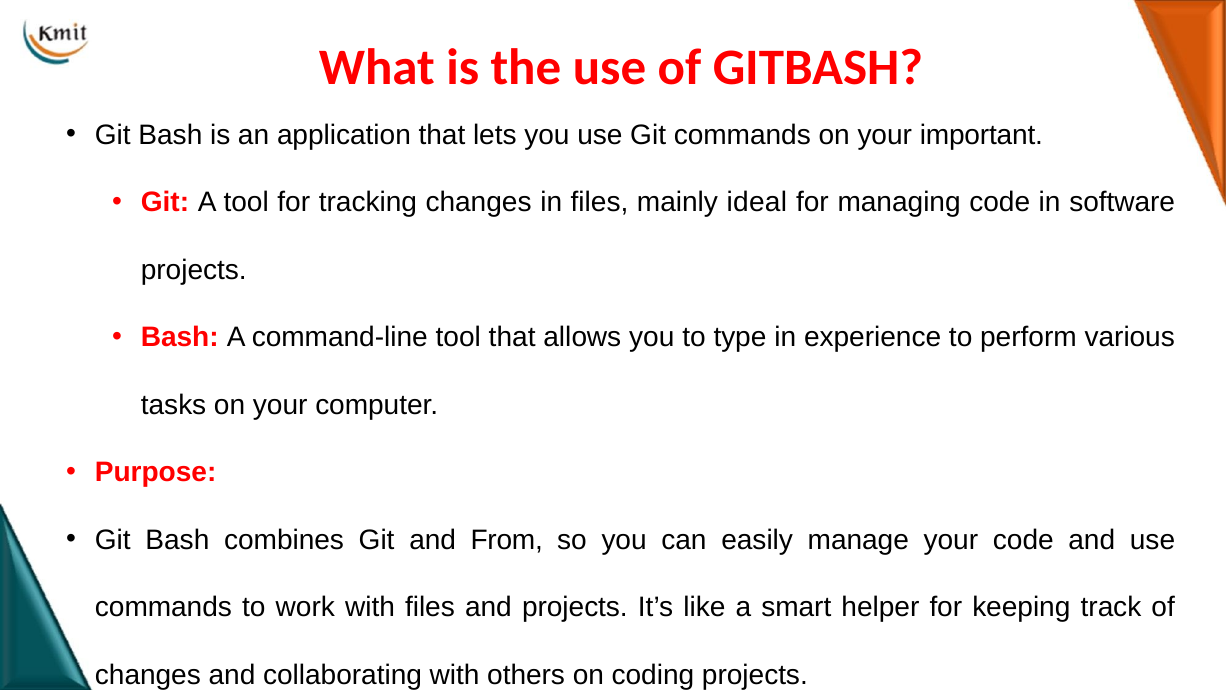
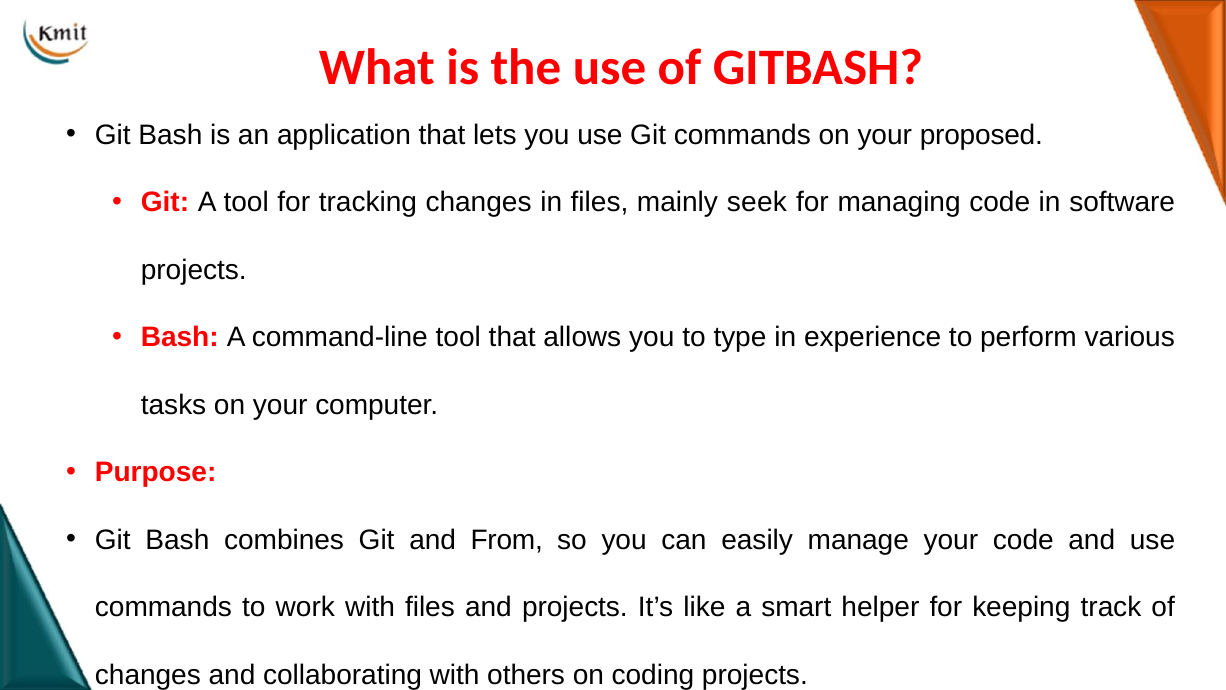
important: important -> proposed
ideal: ideal -> seek
